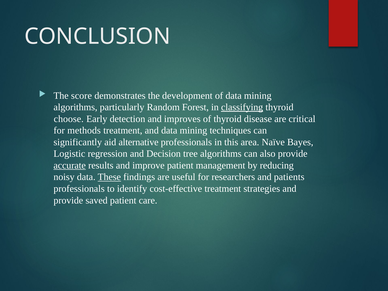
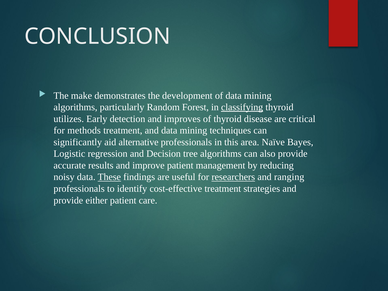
score: score -> make
choose: choose -> utilizes
accurate underline: present -> none
researchers underline: none -> present
patients: patients -> ranging
saved: saved -> either
